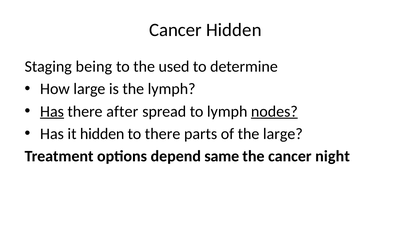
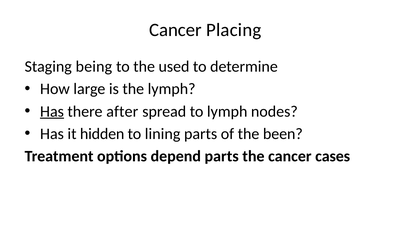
Cancer Hidden: Hidden -> Placing
nodes underline: present -> none
to there: there -> lining
the large: large -> been
depend same: same -> parts
night: night -> cases
